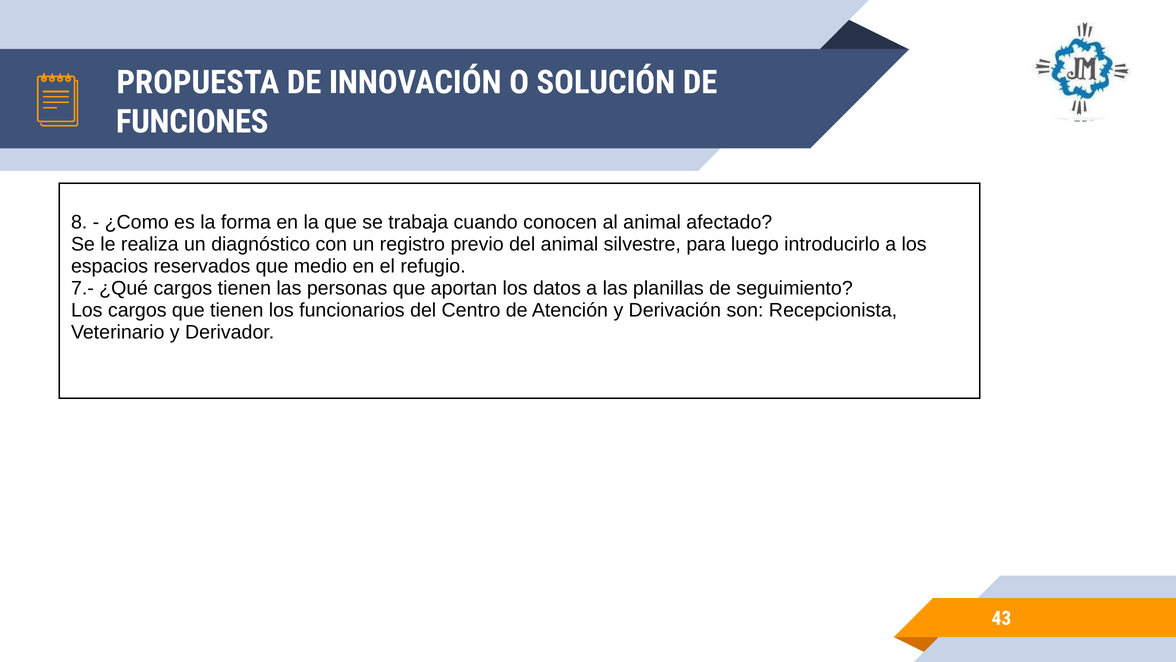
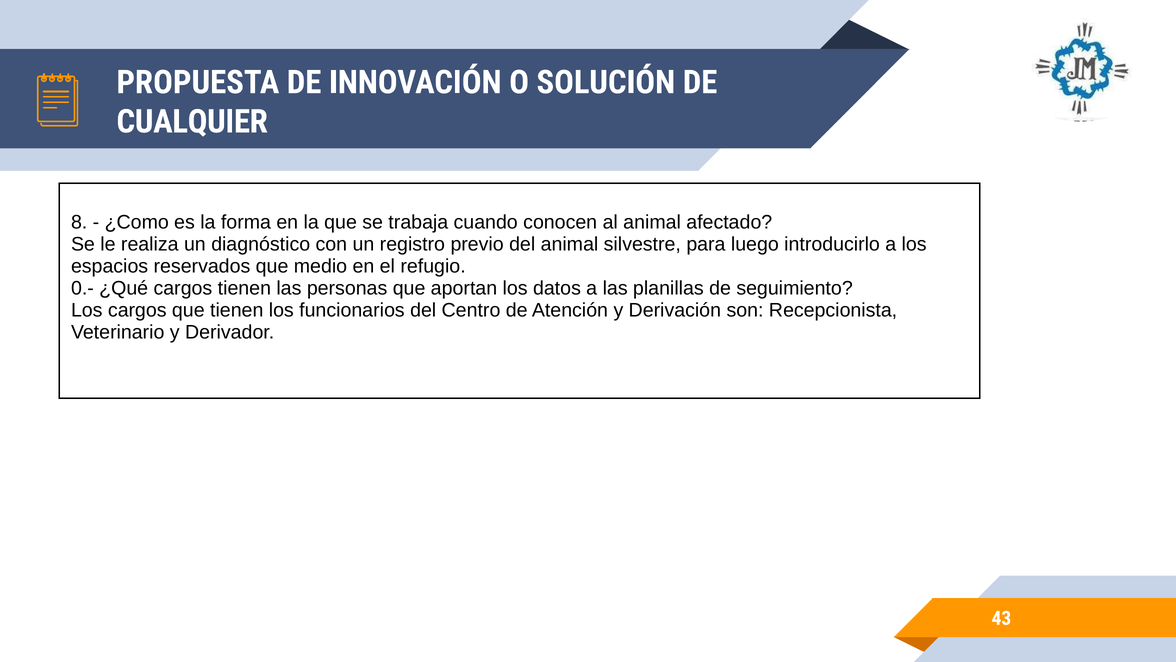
FUNCIONES: FUNCIONES -> CUALQUIER
7.-: 7.- -> 0.-
